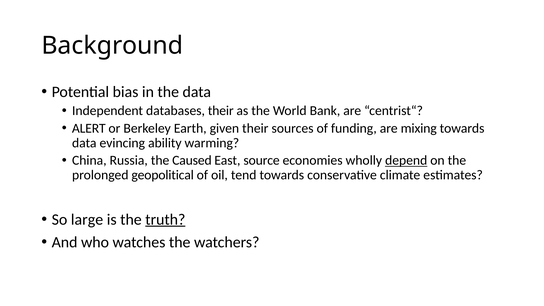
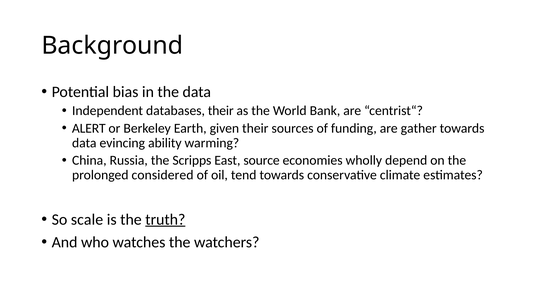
mixing: mixing -> gather
Caused: Caused -> Scripps
depend underline: present -> none
geopolitical: geopolitical -> considered
large: large -> scale
